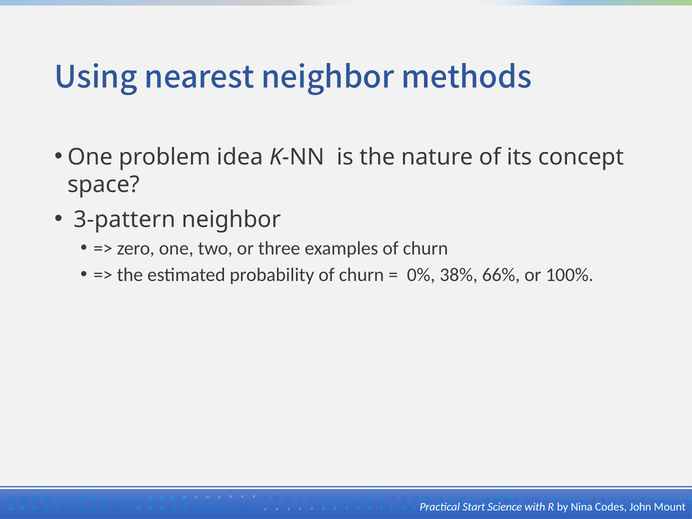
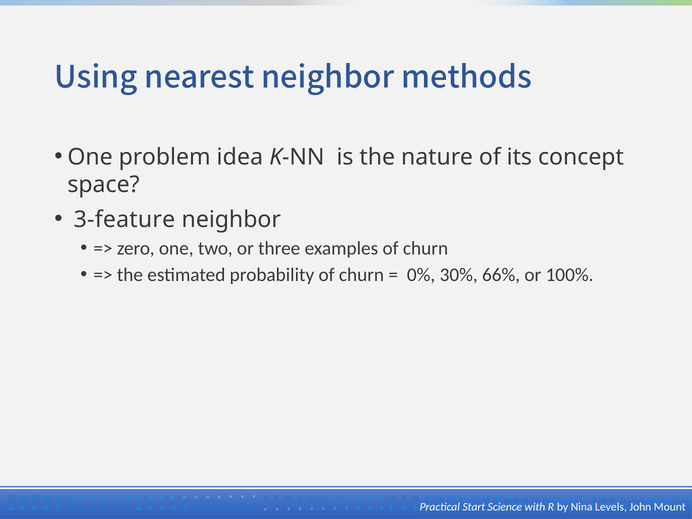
3-pattern: 3-pattern -> 3-feature
38%: 38% -> 30%
Codes: Codes -> Levels
